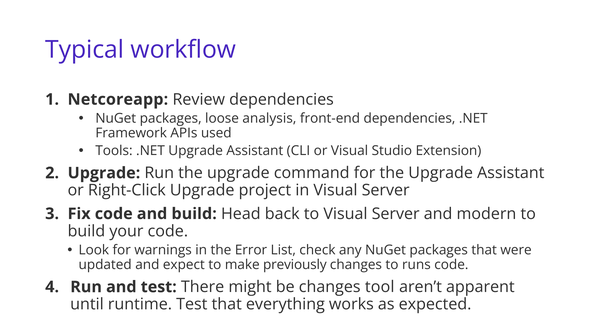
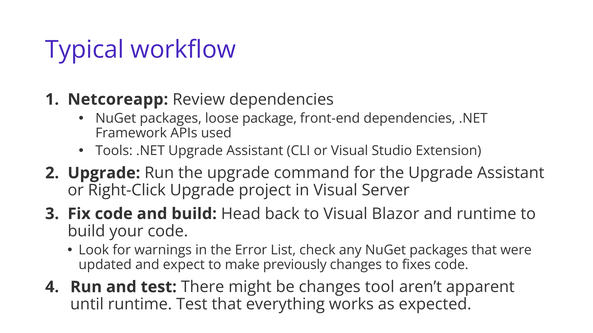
analysis: analysis -> package
to Visual Server: Server -> Blazor
and modern: modern -> runtime
runs: runs -> fixes
